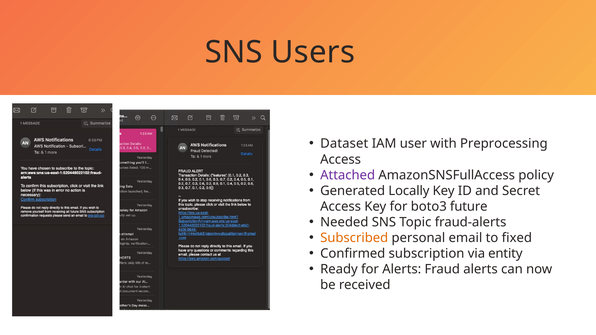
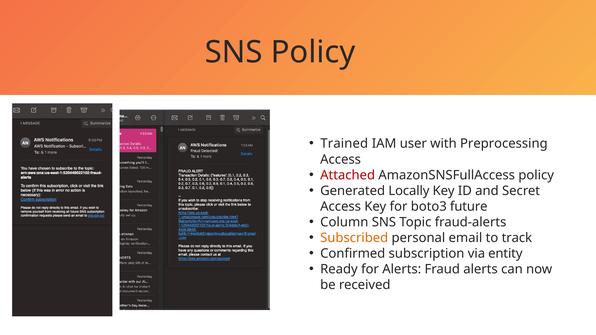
SNS Users: Users -> Policy
Dataset: Dataset -> Trained
Attached colour: purple -> red
Needed: Needed -> Column
fixed: fixed -> track
